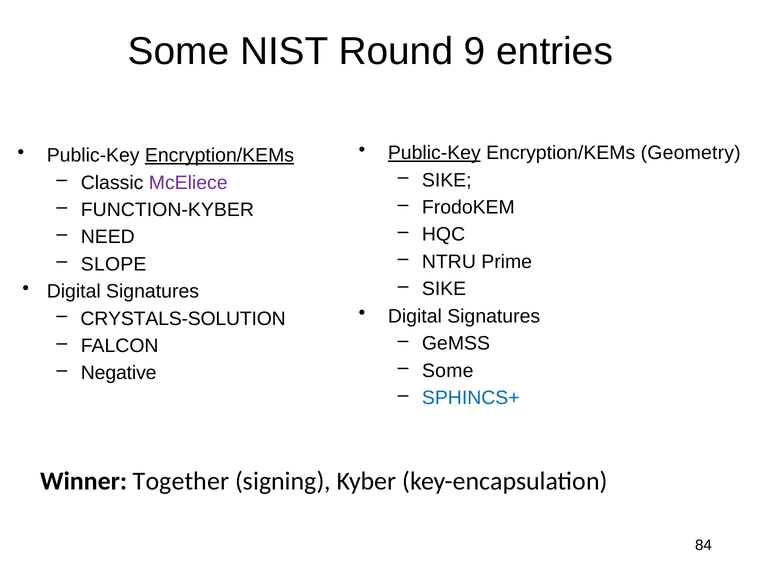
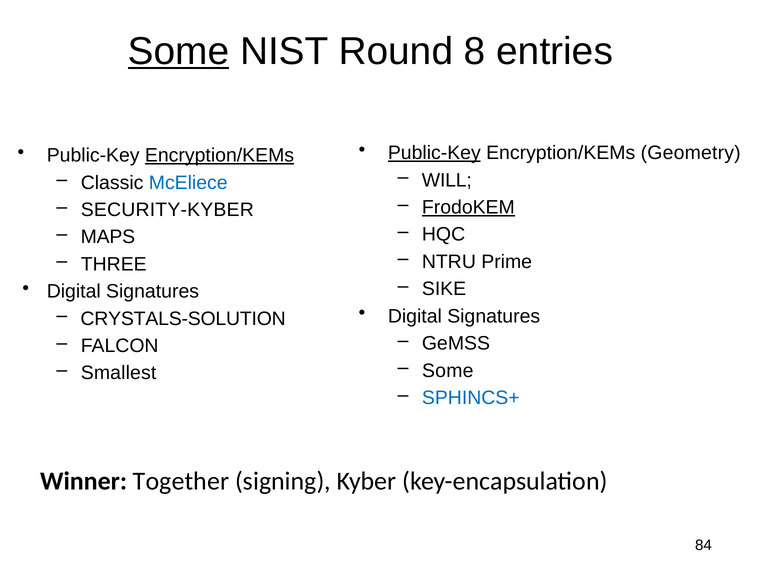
Some at (179, 51) underline: none -> present
9: 9 -> 8
SIKE at (447, 180): SIKE -> WILL
McEliece colour: purple -> blue
FrodoKEM underline: none -> present
FUNCTION-KYBER: FUNCTION-KYBER -> SECURITY-KYBER
NEED: NEED -> MAPS
SLOPE: SLOPE -> THREE
Negative: Negative -> Smallest
